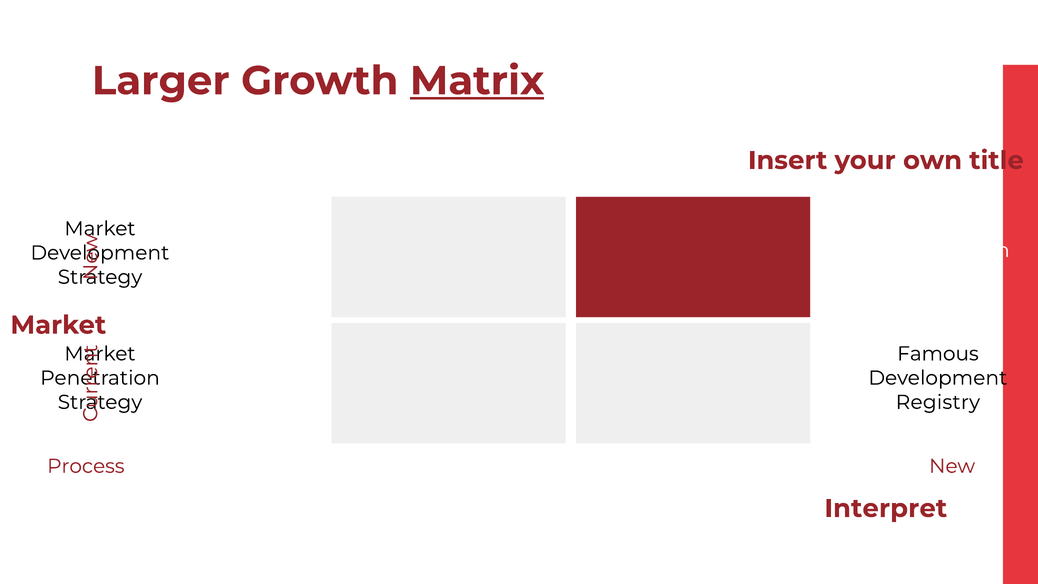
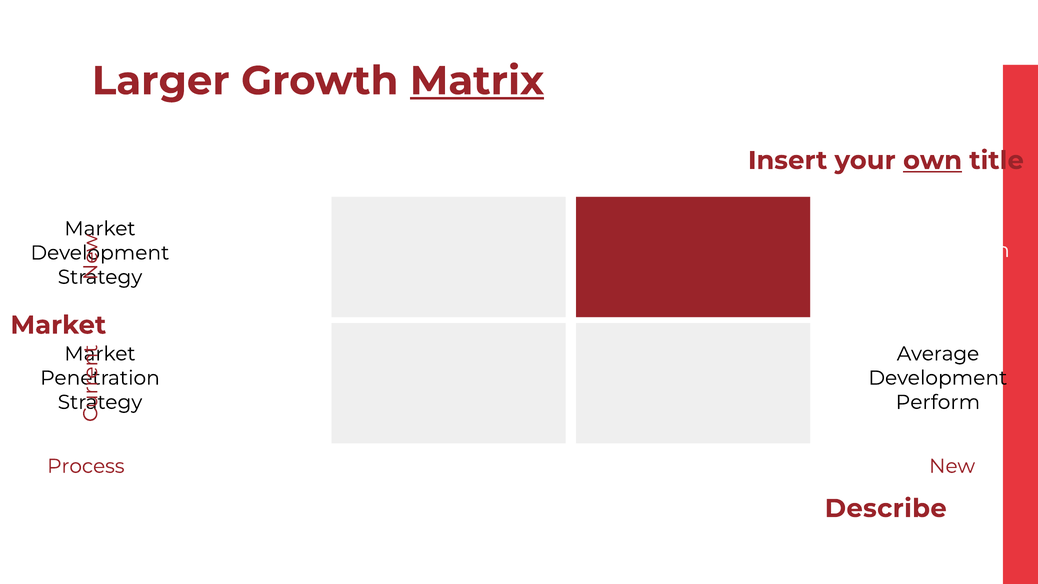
own underline: none -> present
Famous at (938, 354): Famous -> Average
Registry: Registry -> Perform
Interpret: Interpret -> Describe
